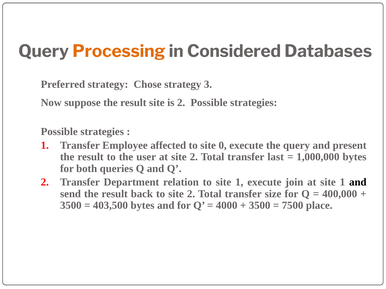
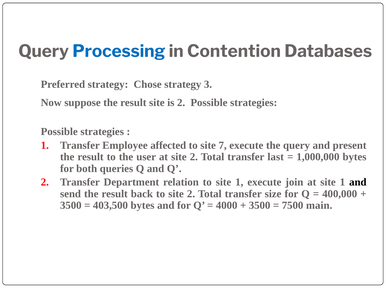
Processing colour: orange -> blue
Considered: Considered -> Contention
0: 0 -> 7
place: place -> main
